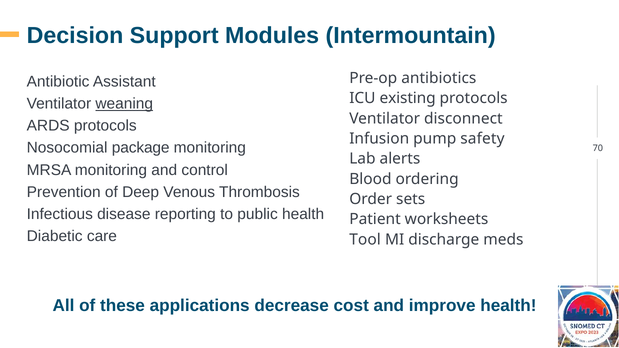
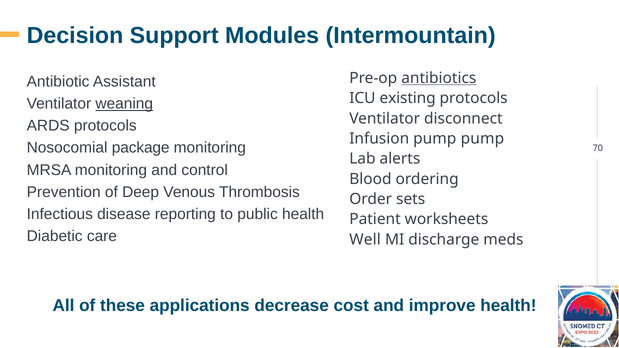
antibiotics underline: none -> present
pump safety: safety -> pump
Tool: Tool -> Well
